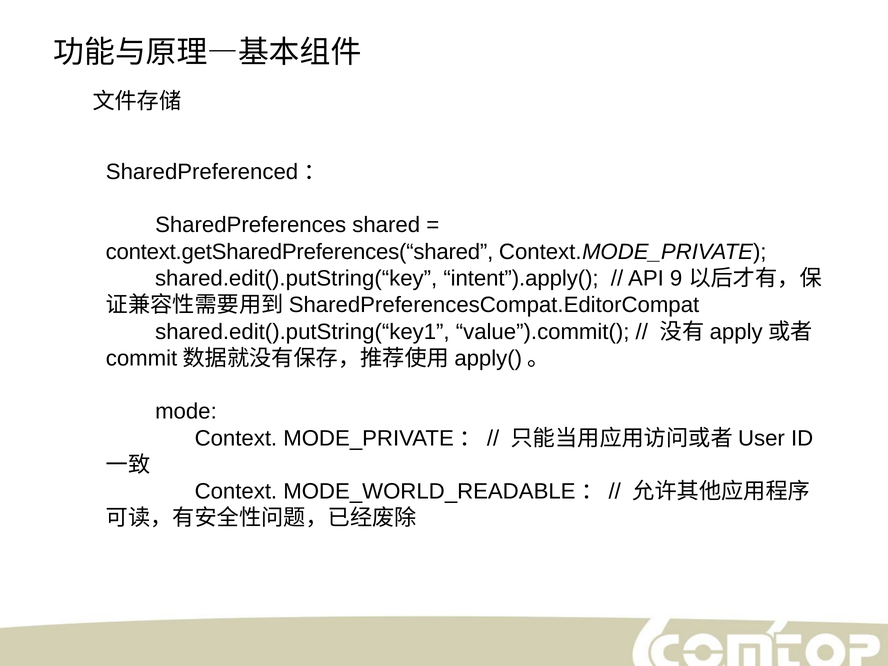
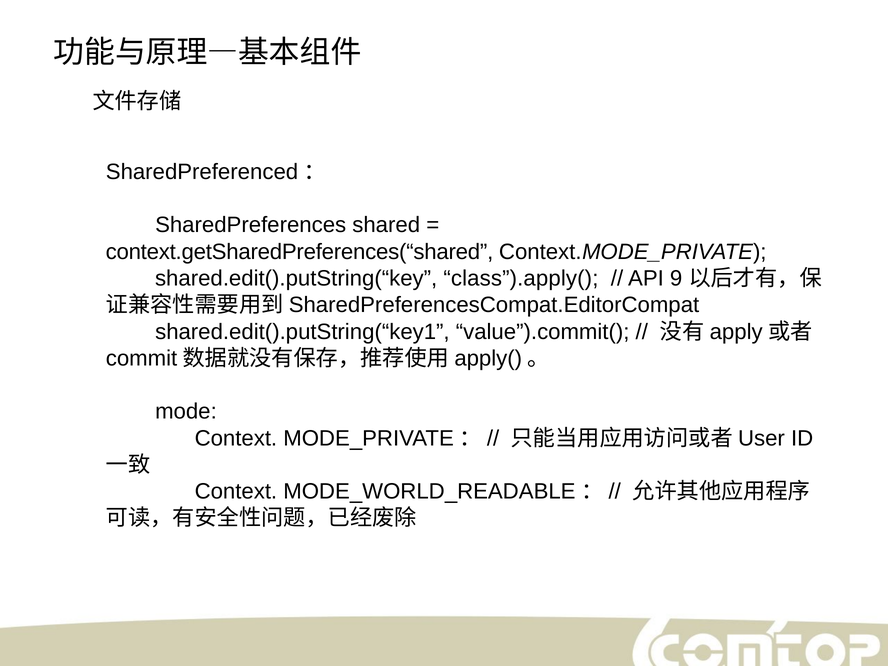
intent”).apply(: intent”).apply( -> class”).apply(
